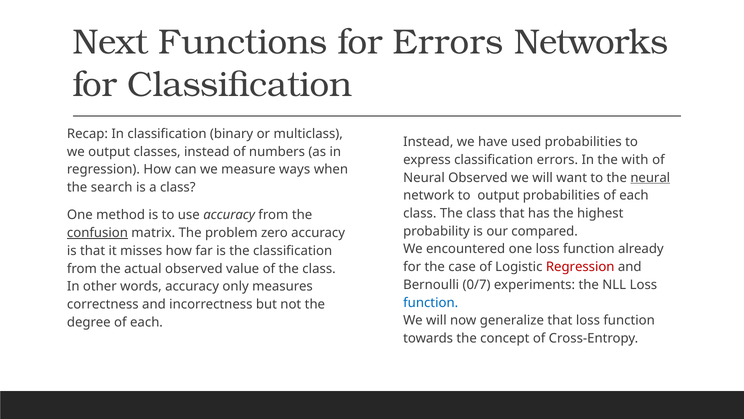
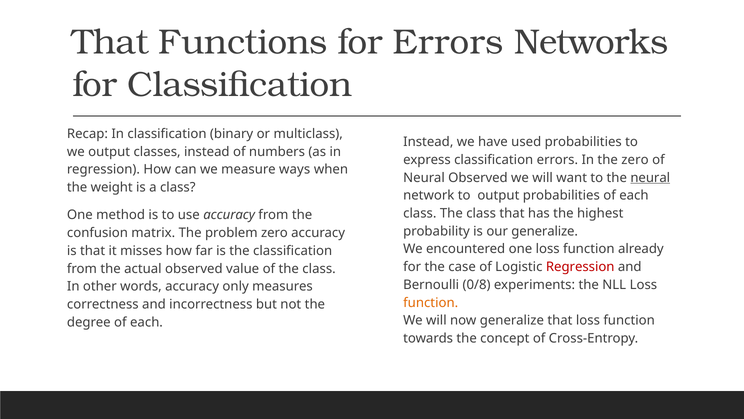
Next at (110, 42): Next -> That
the with: with -> zero
search: search -> weight
our compared: compared -> generalize
confusion underline: present -> none
0/7: 0/7 -> 0/8
function at (431, 302) colour: blue -> orange
